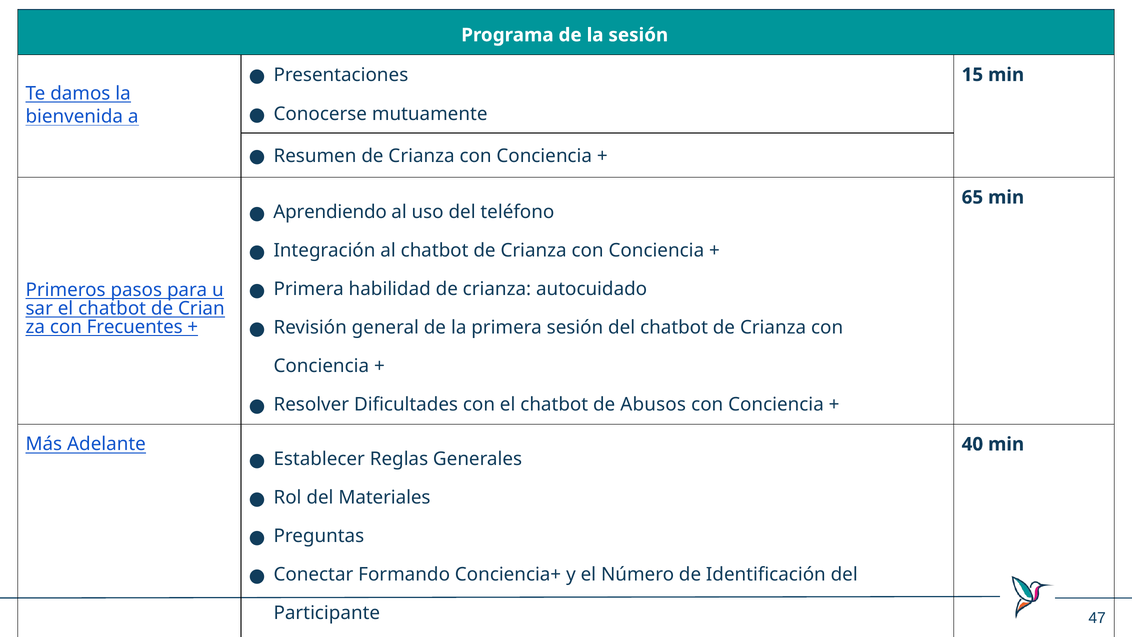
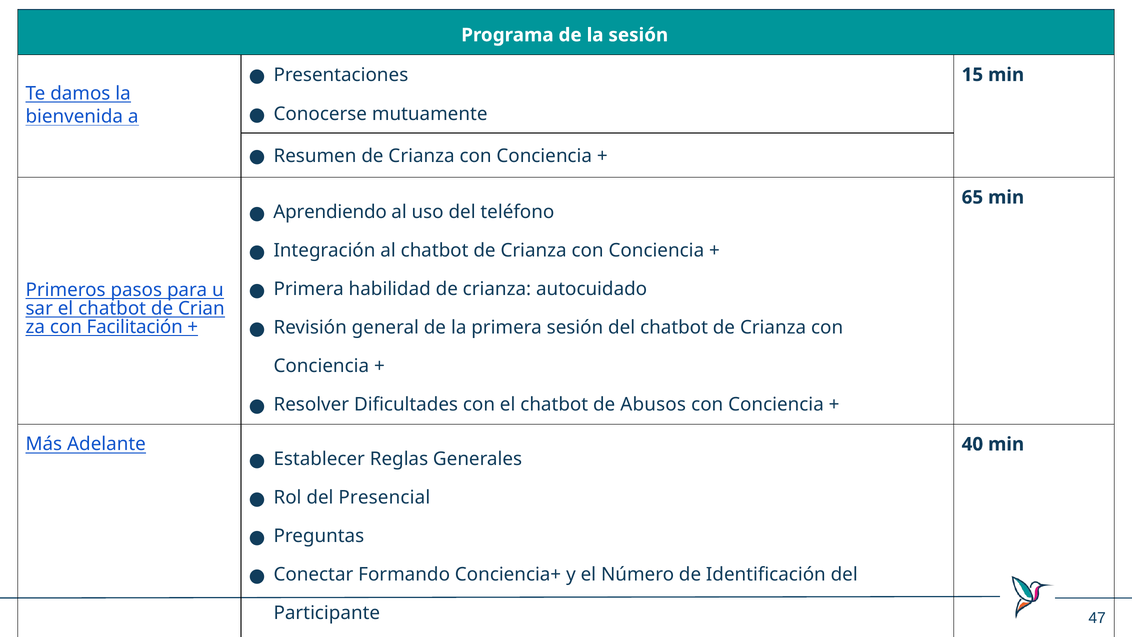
Frecuentes: Frecuentes -> Facilitación
Materiales: Materiales -> Presencial
